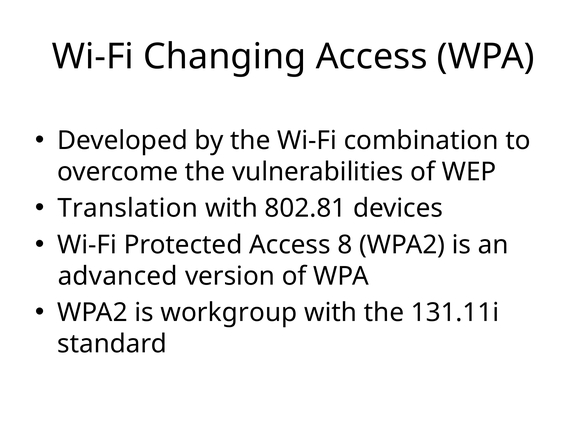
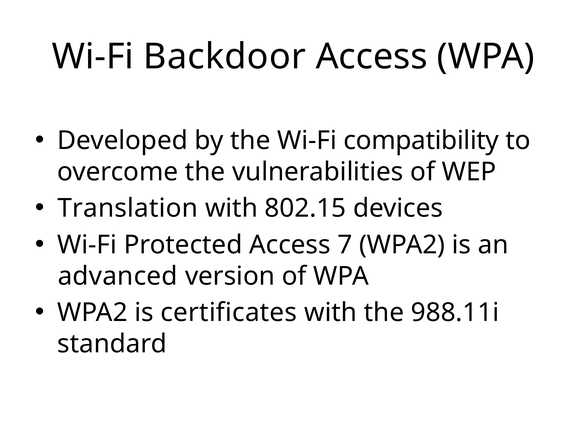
Changing: Changing -> Backdoor
combination: combination -> compatibility
802.81: 802.81 -> 802.15
8: 8 -> 7
workgroup: workgroup -> certificates
131.11i: 131.11i -> 988.11i
